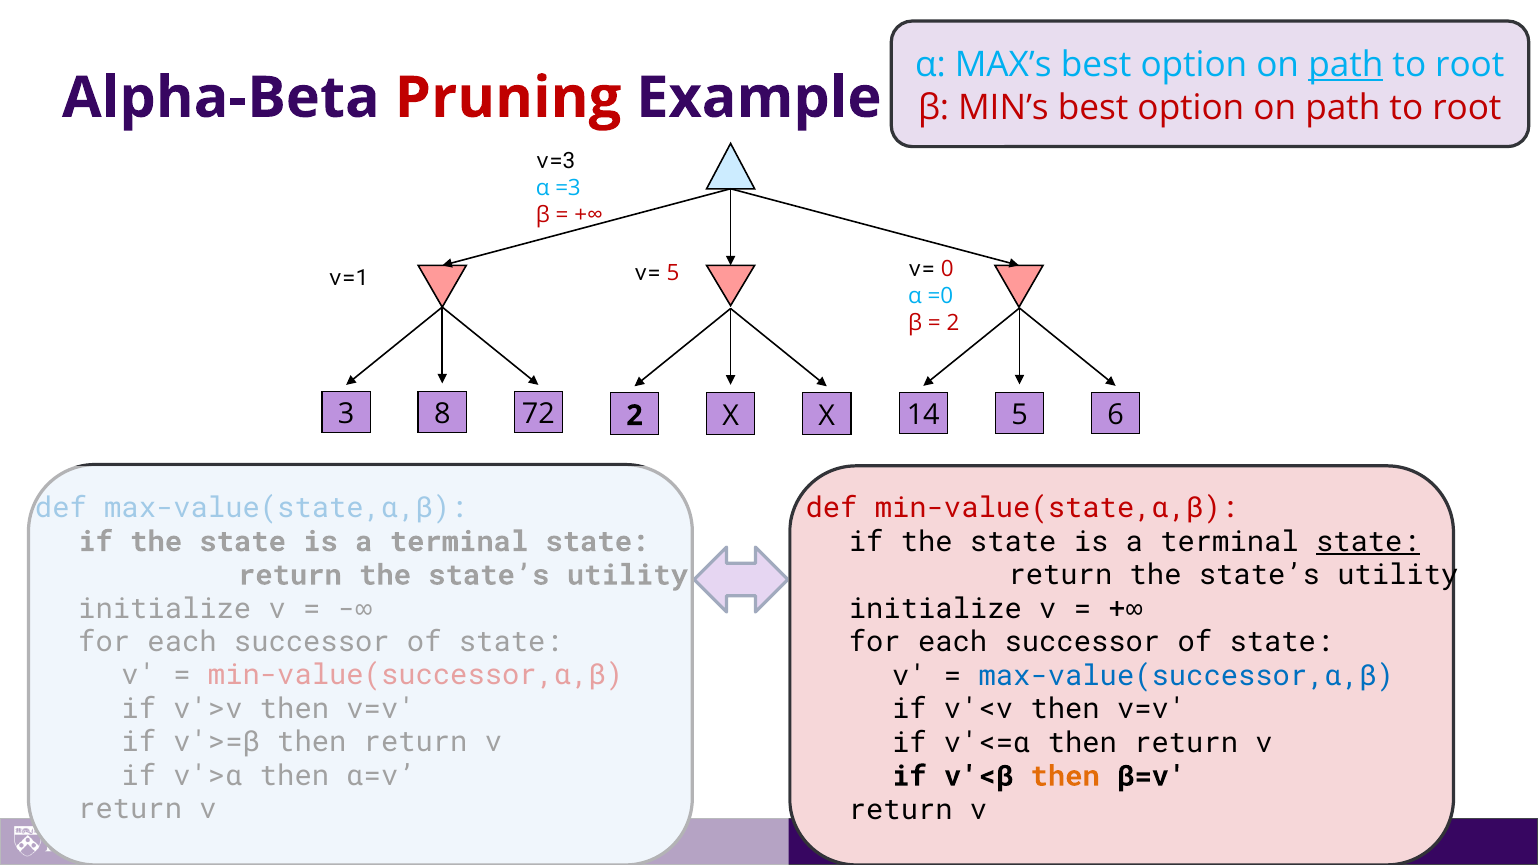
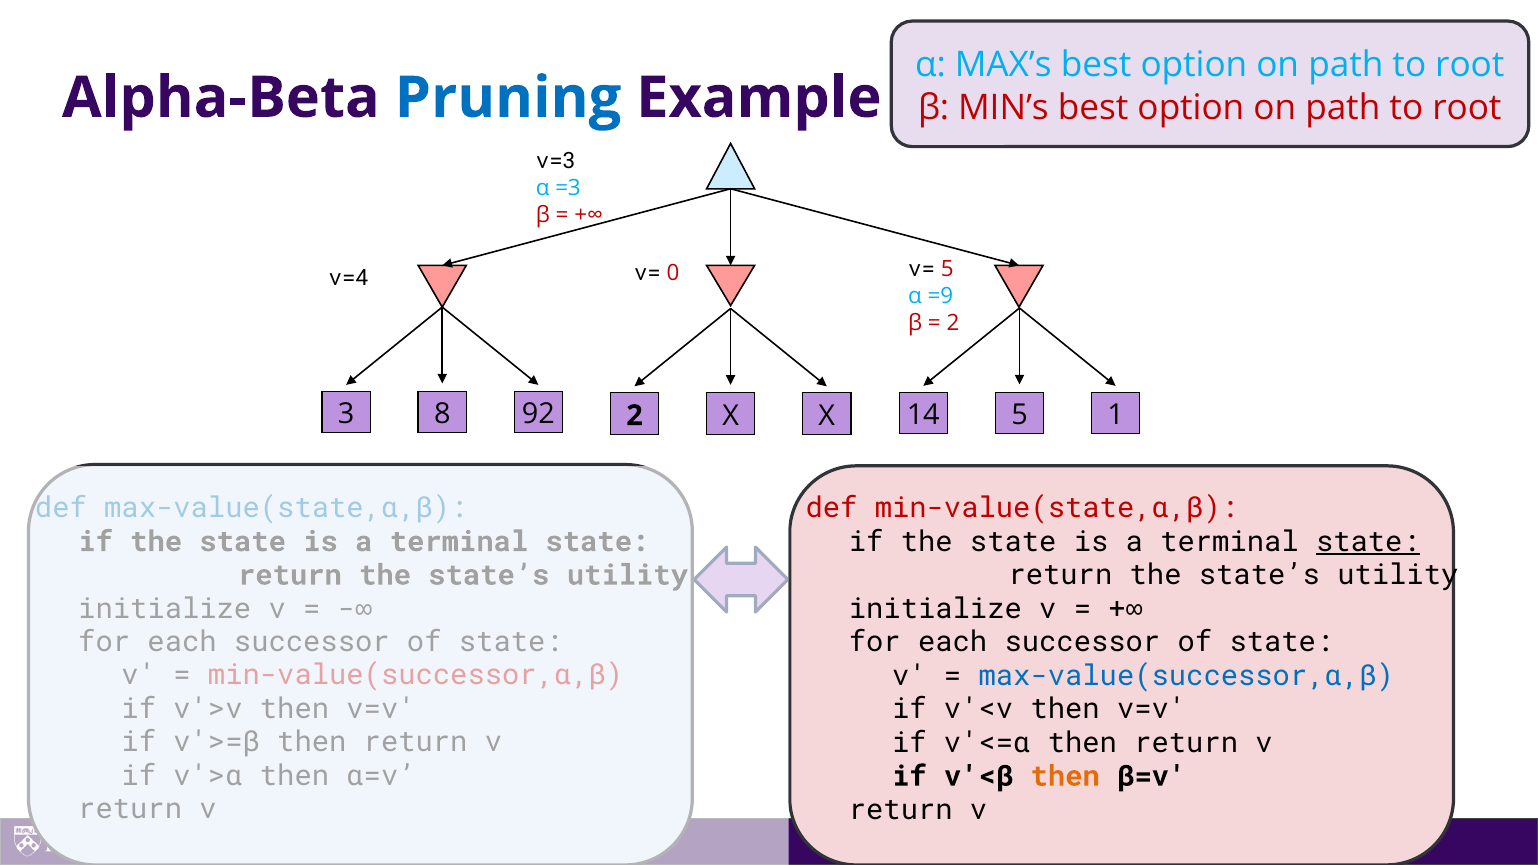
path at (1346, 65) underline: present -> none
Pruning colour: red -> blue
v= 0: 0 -> 5
v=1: v=1 -> v=4
v= 5: 5 -> 0
=0: =0 -> =9
72: 72 -> 92
6: 6 -> 1
